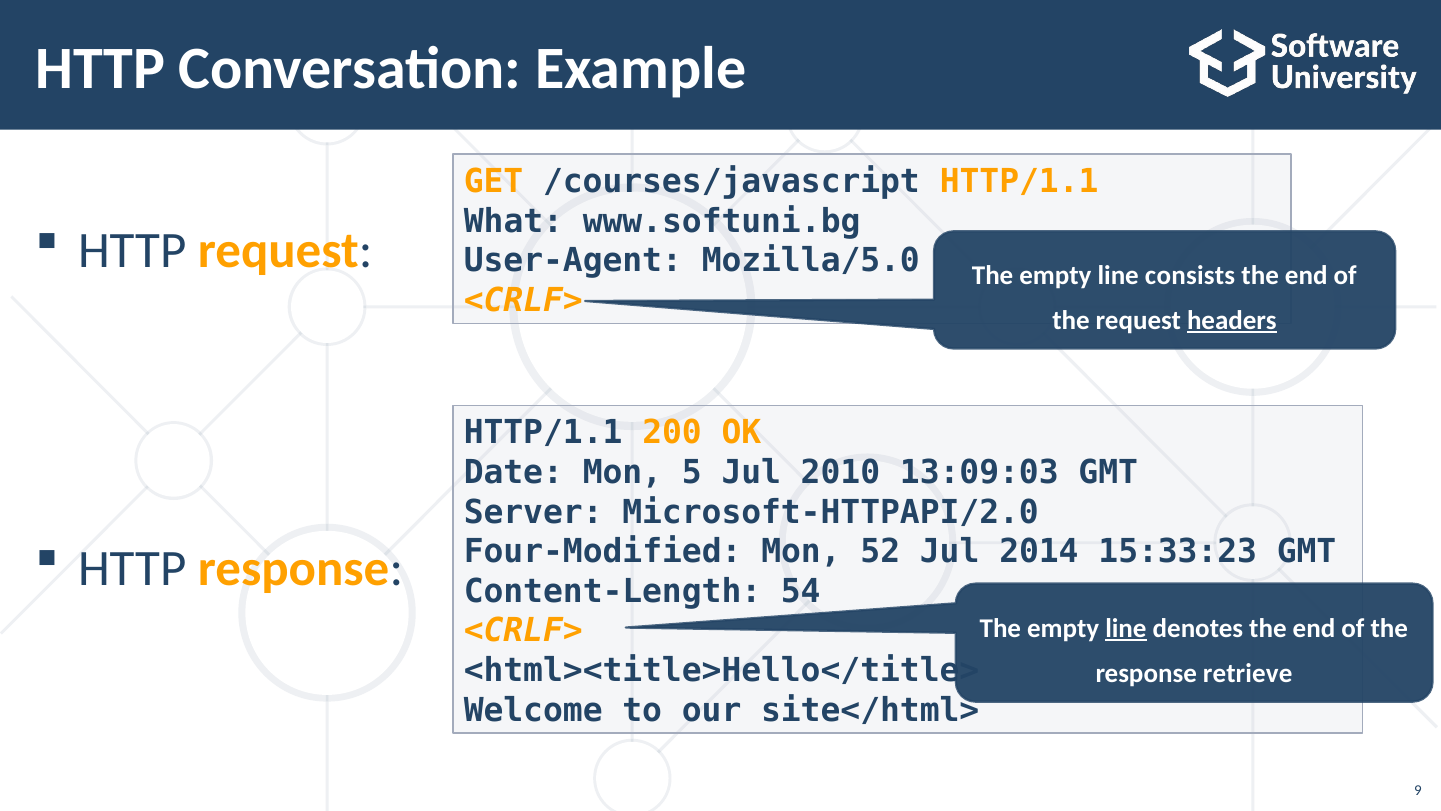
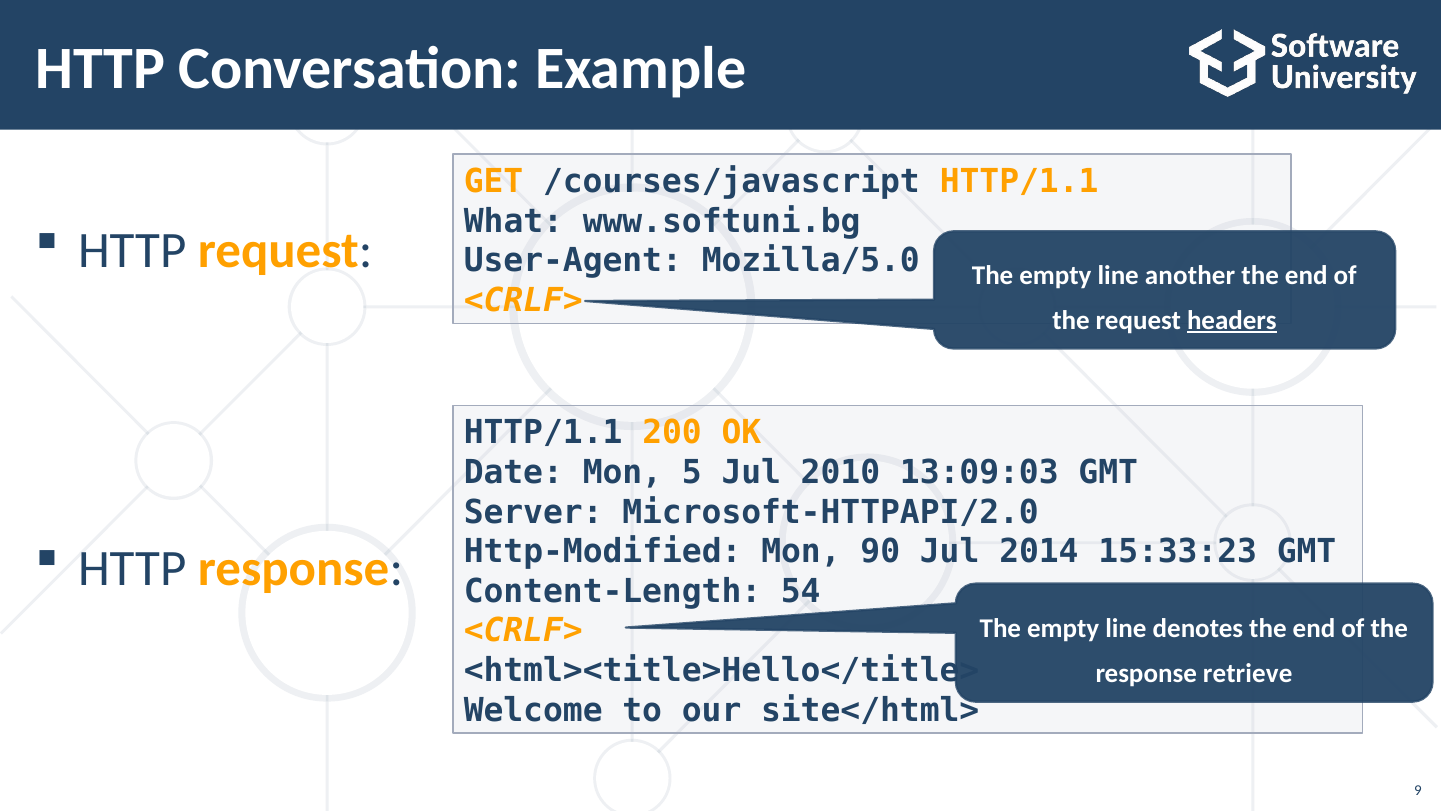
consists: consists -> another
Four-Modified: Four-Modified -> Http-Modified
52: 52 -> 90
line at (1126, 628) underline: present -> none
